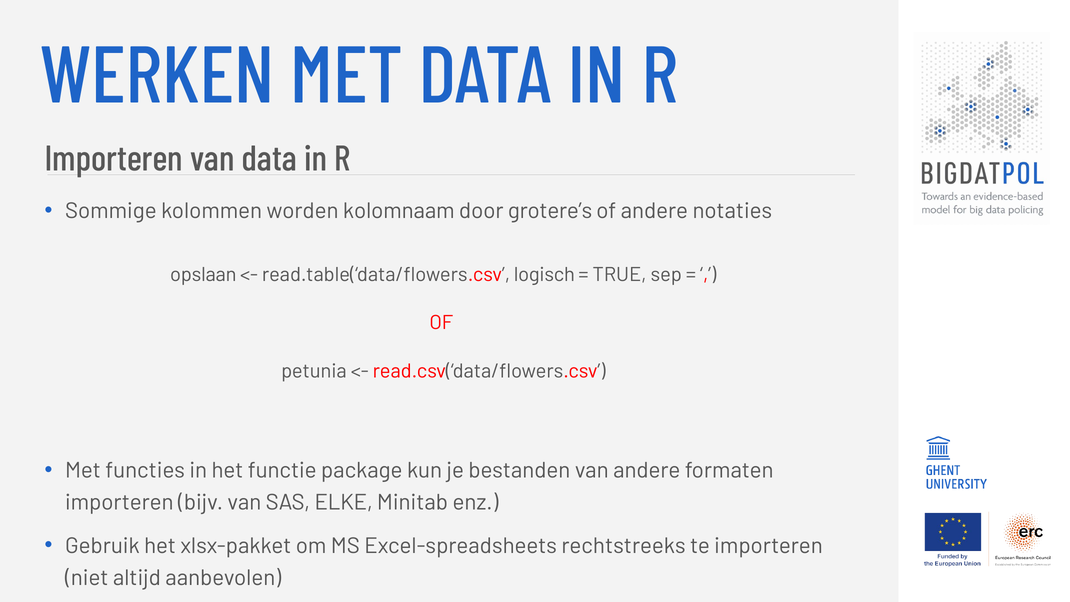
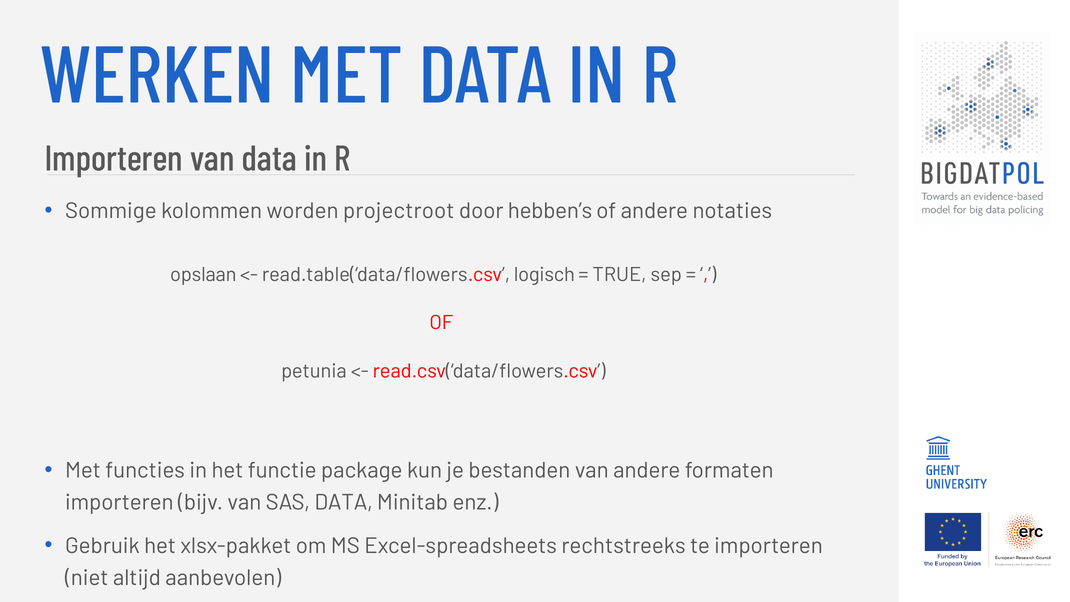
kolomnaam: kolomnaam -> projectroot
grotere’s: grotere’s -> hebben’s
SAS ELKE: ELKE -> DATA
